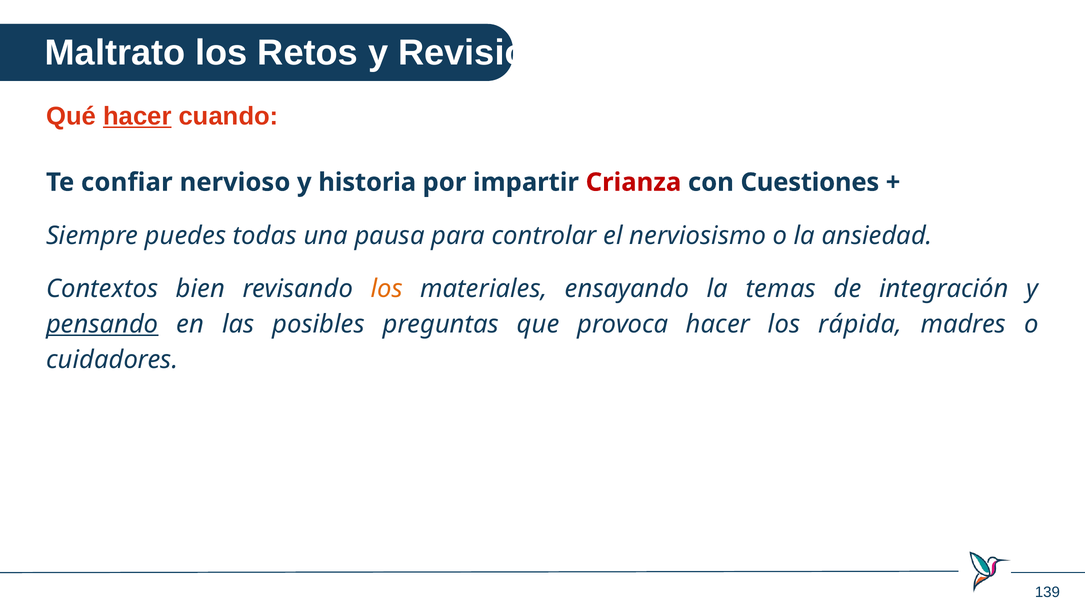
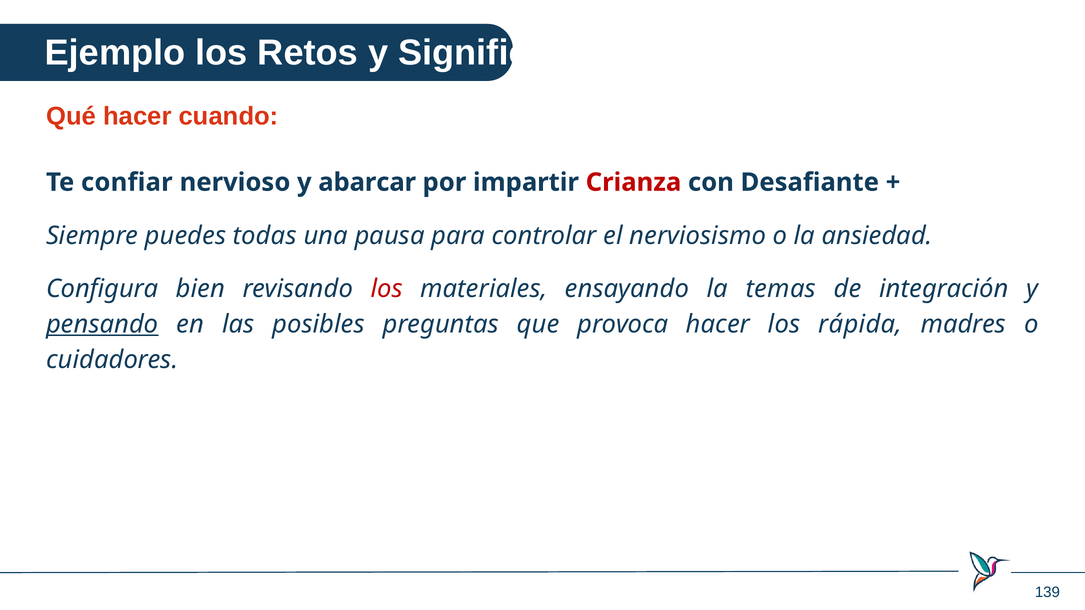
Maltrato: Maltrato -> Ejemplo
Revisión: Revisión -> Significa
hacer at (137, 116) underline: present -> none
historia: historia -> abarcar
Cuestiones: Cuestiones -> Desafiante
Contextos: Contextos -> Configura
los at (387, 289) colour: orange -> red
